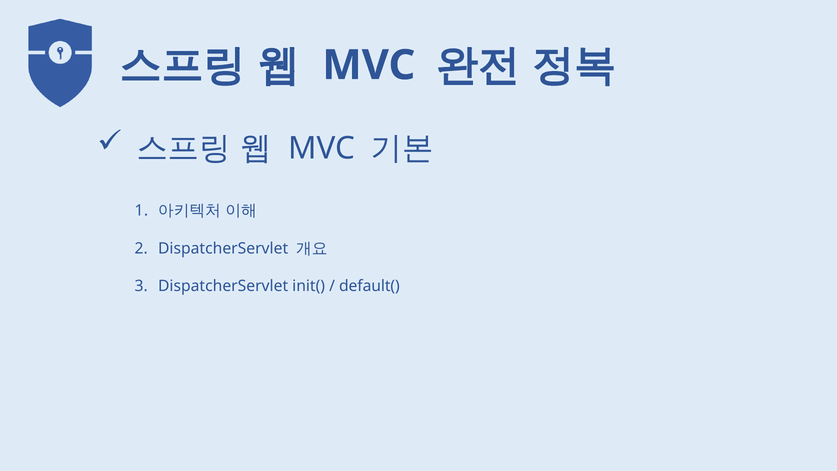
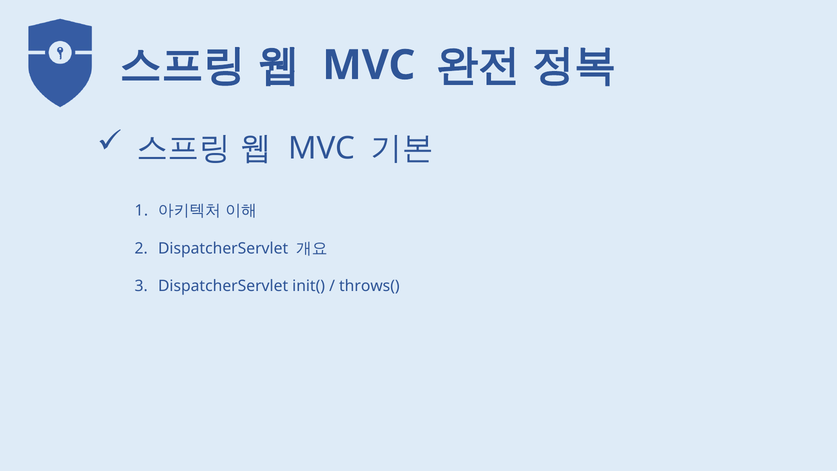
default(: default( -> throws(
